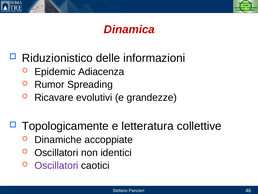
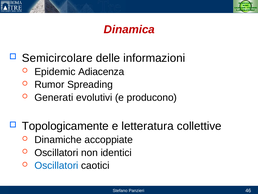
Riduzionistico: Riduzionistico -> Semicircolare
Ricavare: Ricavare -> Generati
grandezze: grandezze -> producono
Oscillatori at (56, 165) colour: purple -> blue
